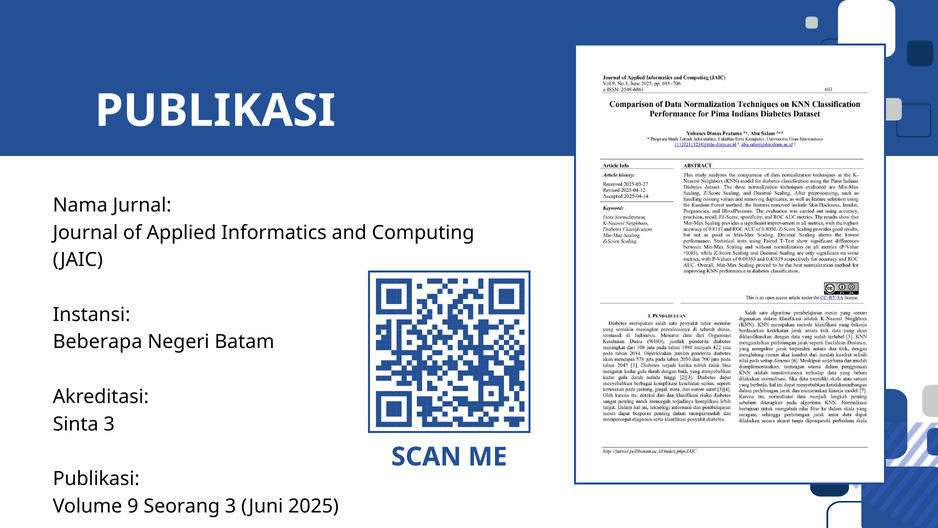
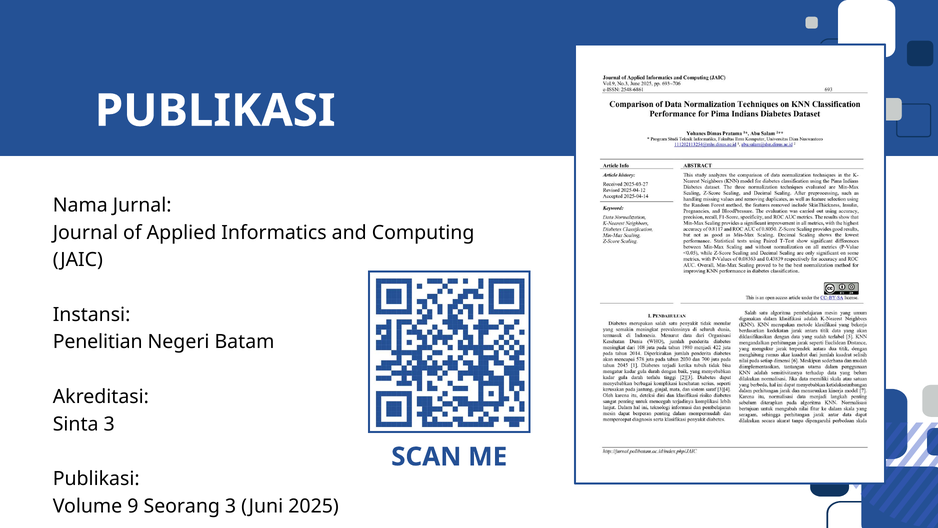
Beberapa: Beberapa -> Penelitian
